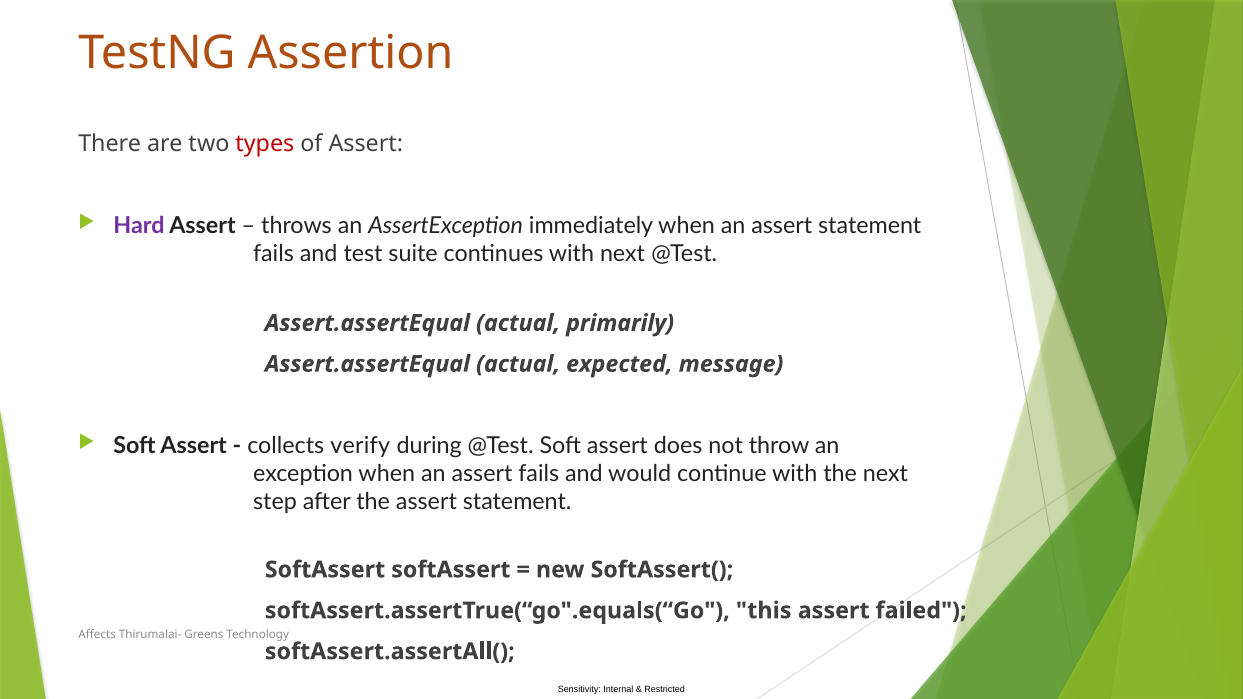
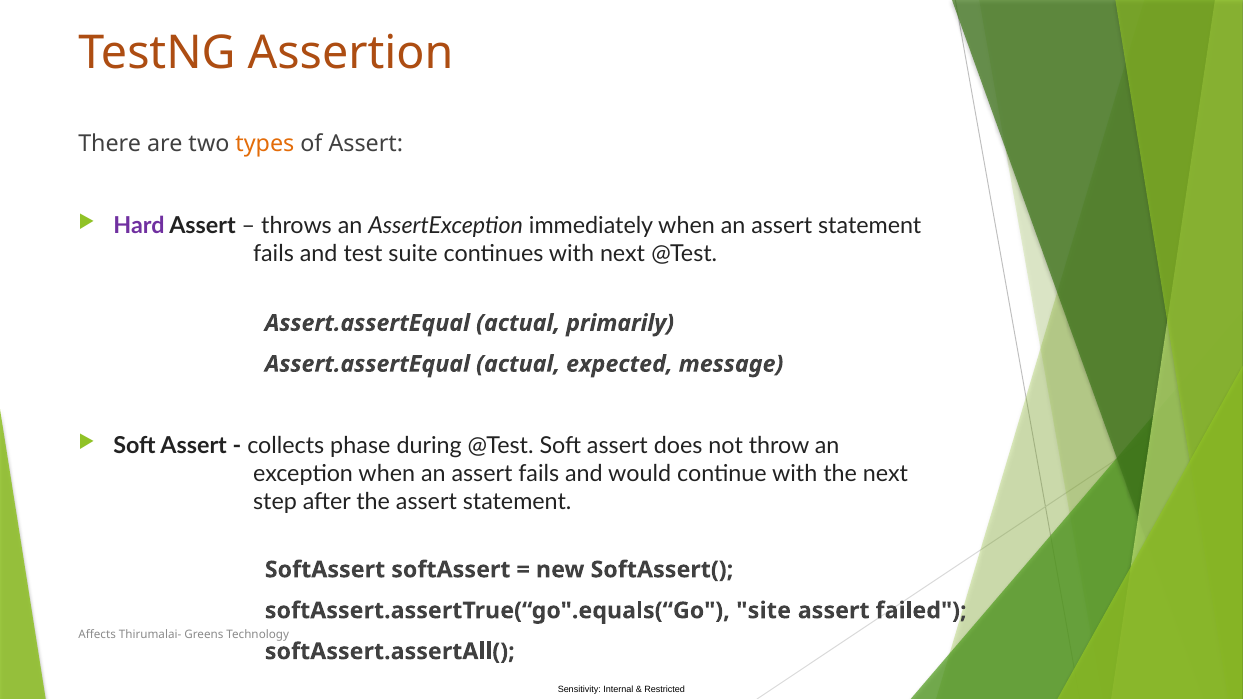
types colour: red -> orange
verify: verify -> phase
this: this -> site
